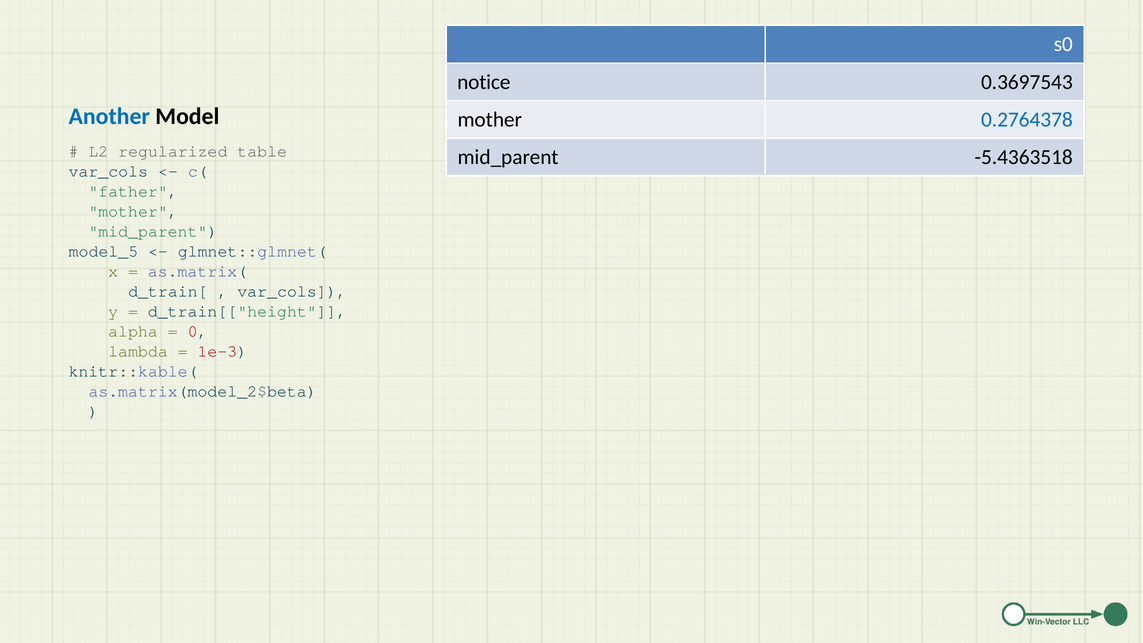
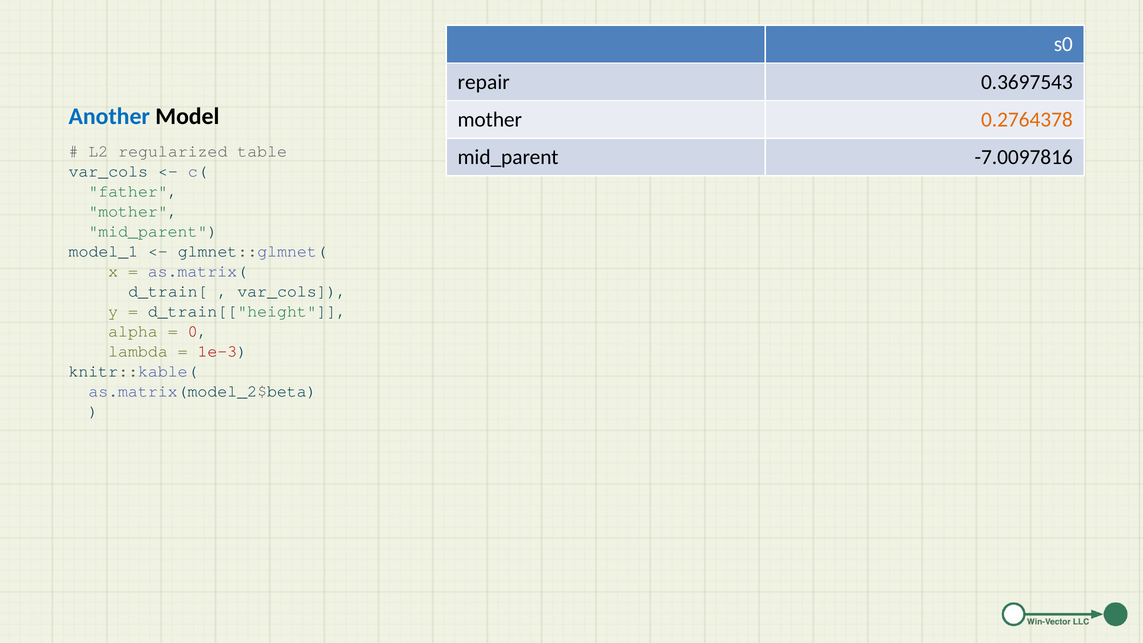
notice: notice -> repair
0.2764378 colour: blue -> orange
-5.4363518: -5.4363518 -> -7.0097816
model_5: model_5 -> model_1
